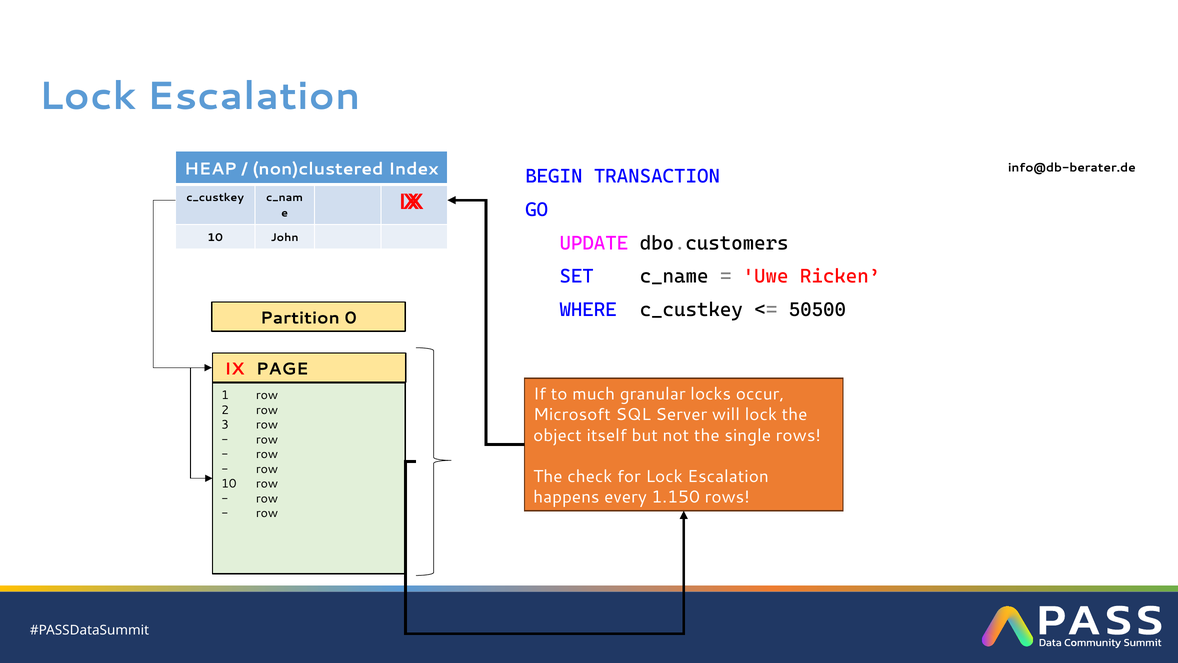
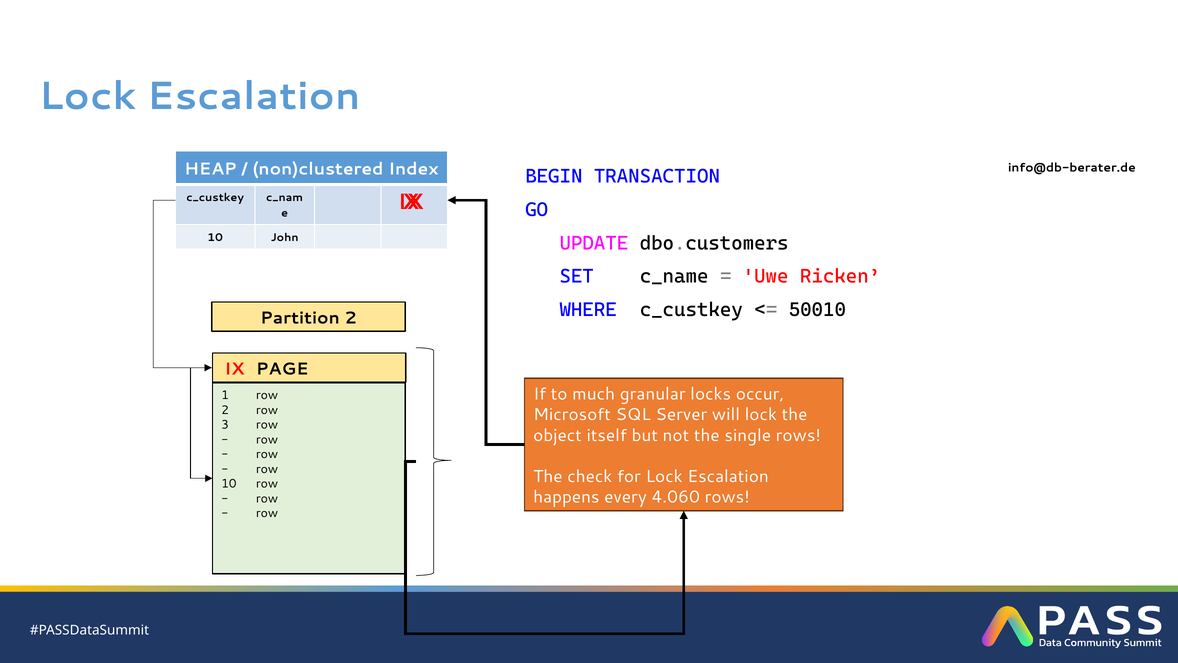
50500: 50500 -> 50010
Partition 0: 0 -> 2
1.150: 1.150 -> 4.060
